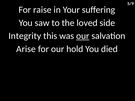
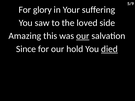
raise: raise -> glory
Integrity: Integrity -> Amazing
Arise: Arise -> Since
died underline: none -> present
